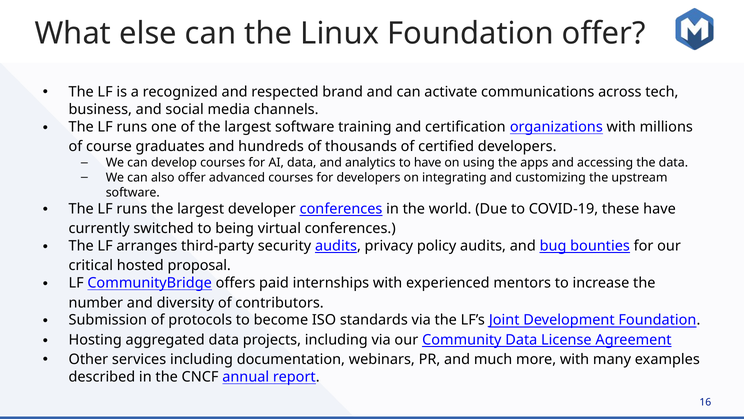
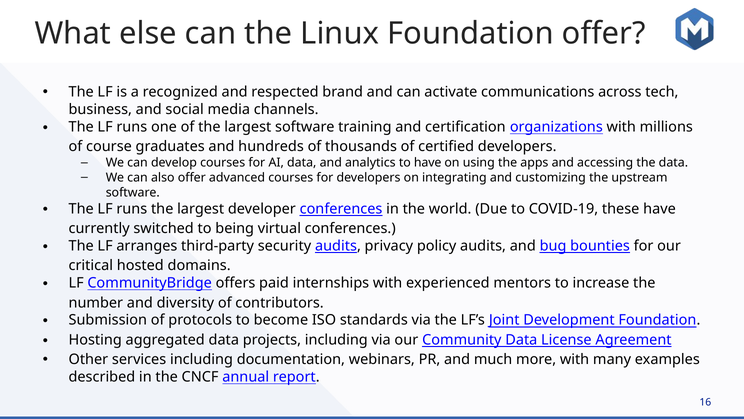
proposal: proposal -> domains
